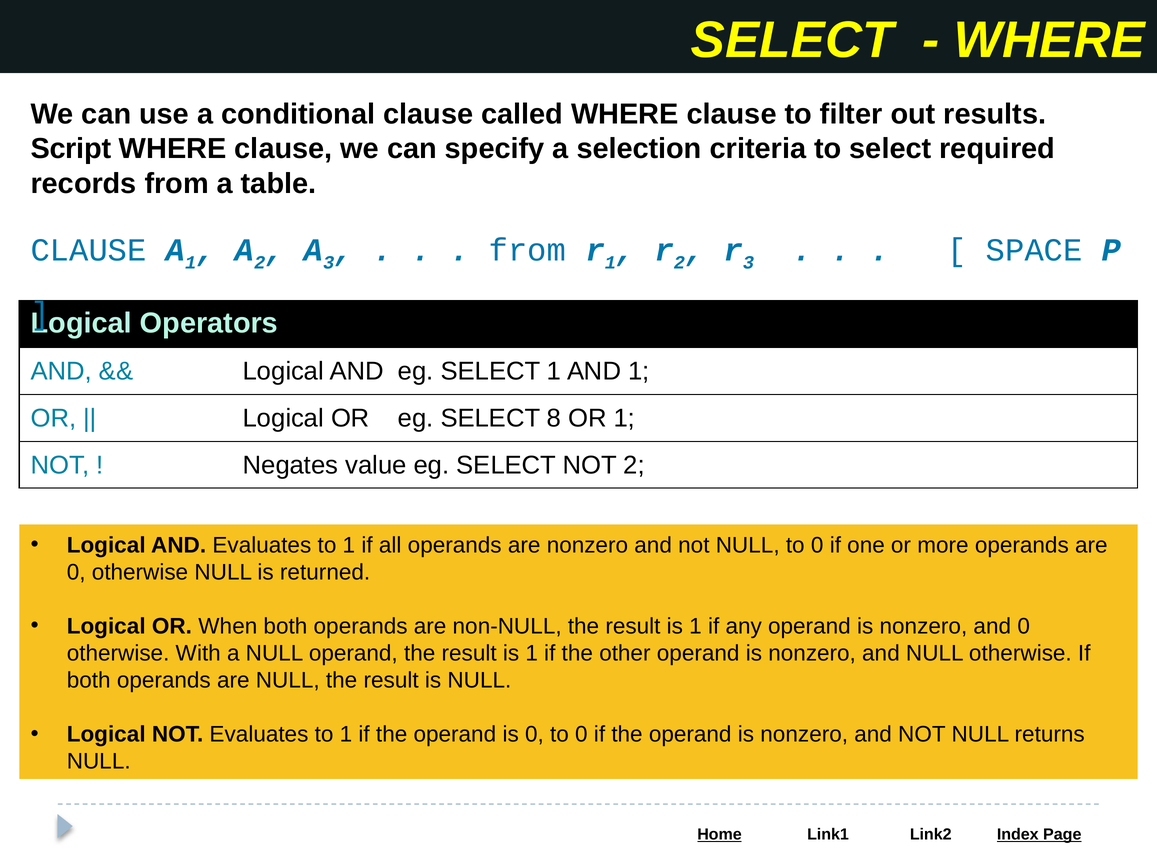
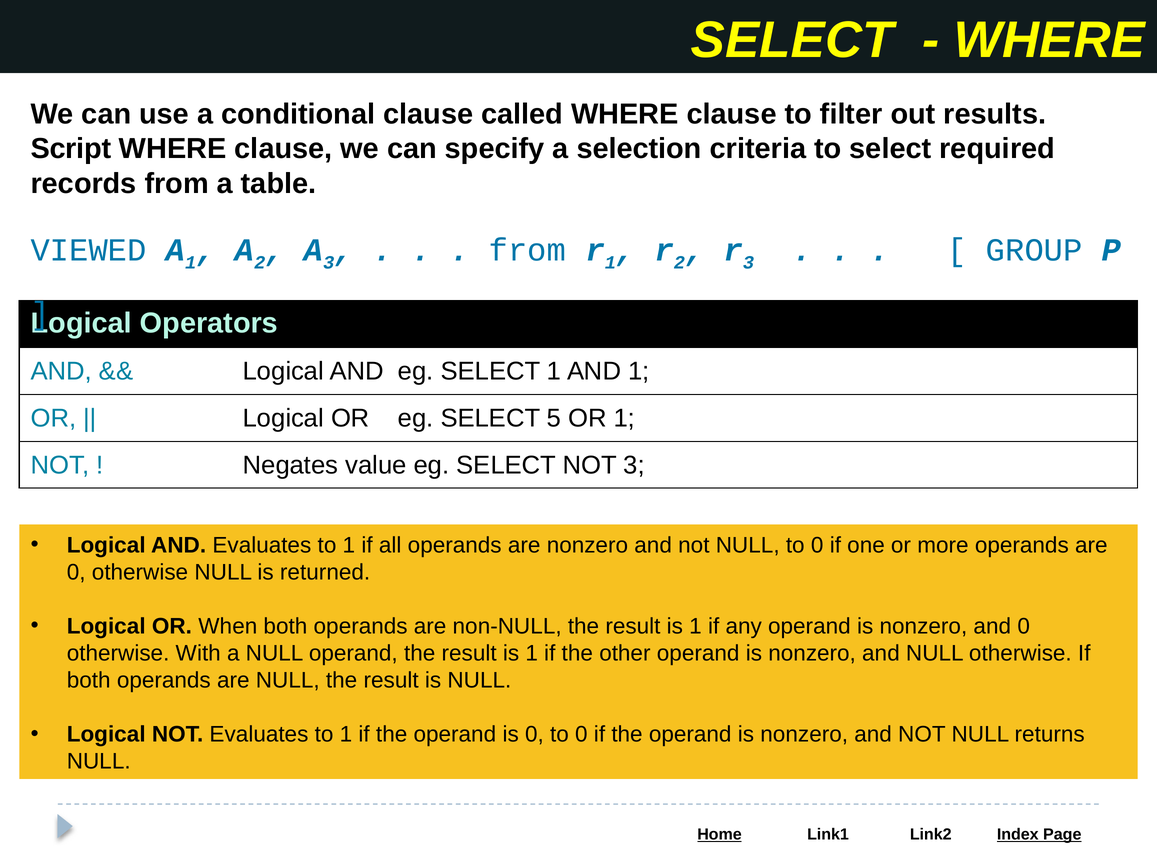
CLAUSE at (89, 250): CLAUSE -> VIEWED
SPACE: SPACE -> GROUP
8: 8 -> 5
NOT 2: 2 -> 3
